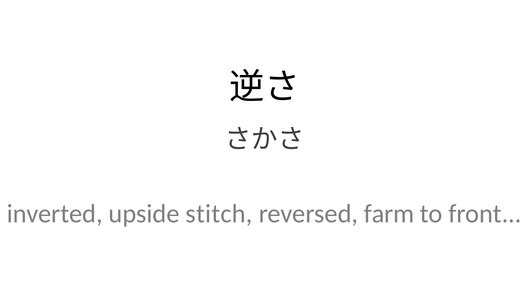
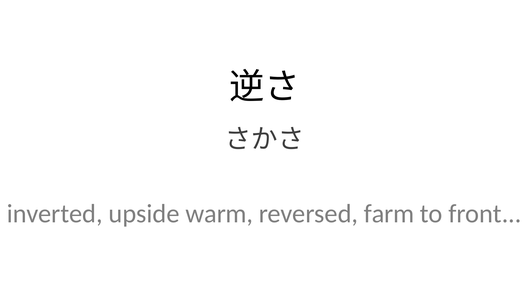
stitch: stitch -> warm
